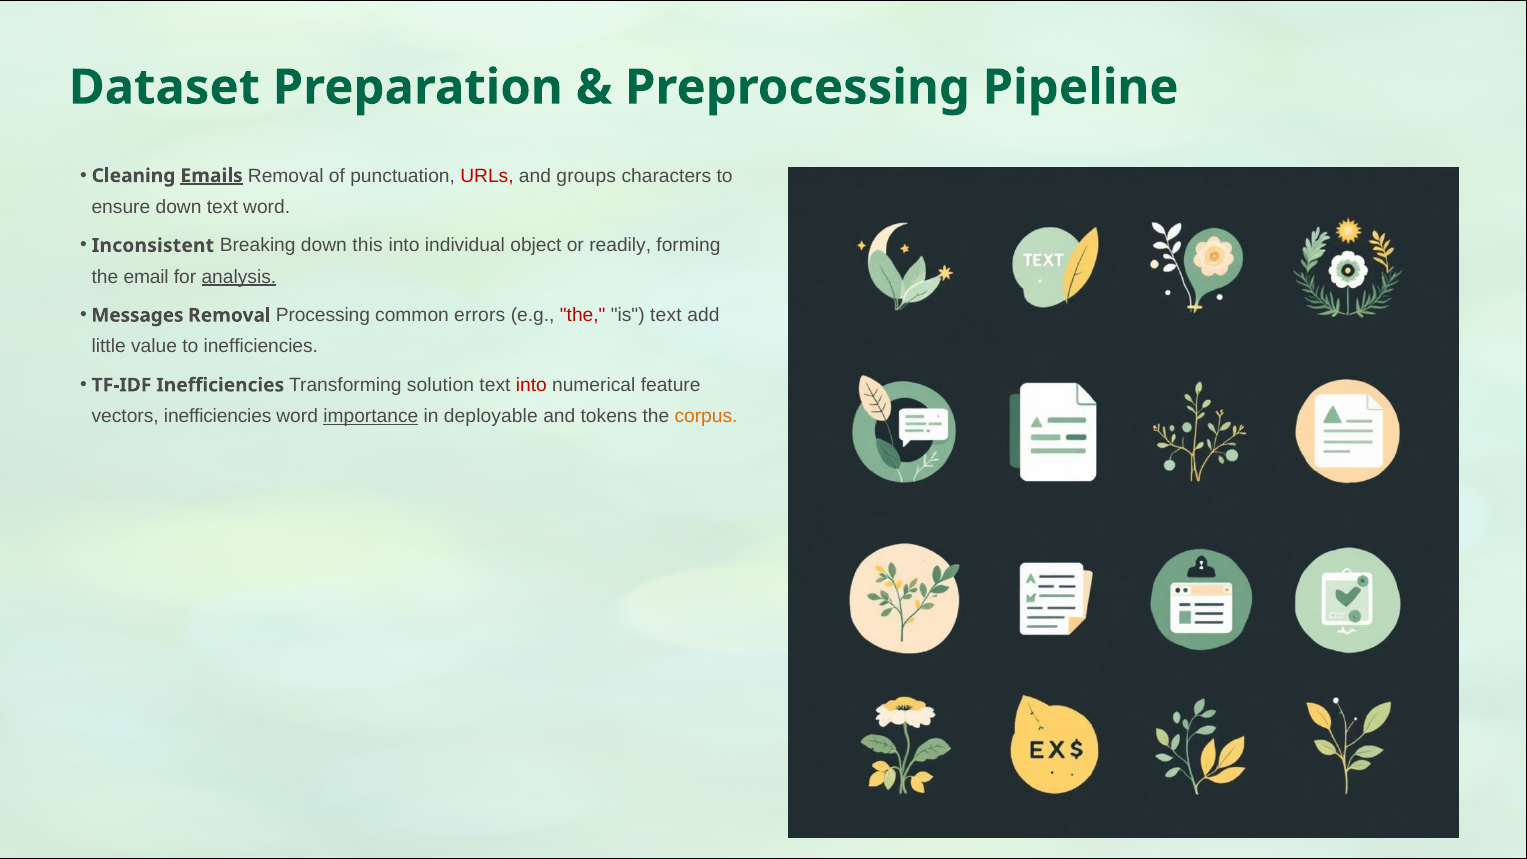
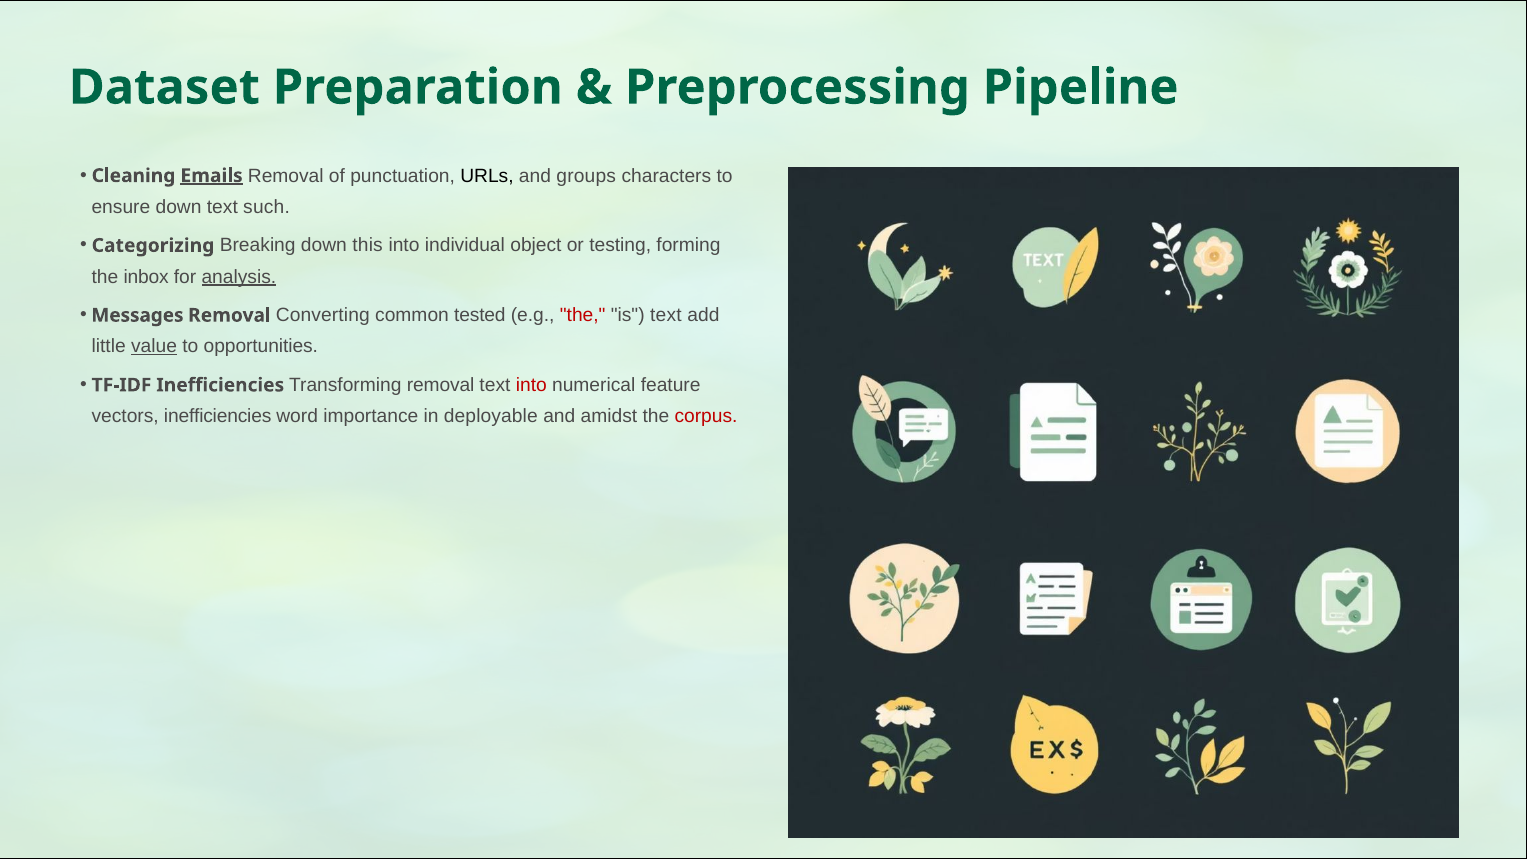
URLs colour: red -> black
text word: word -> such
Inconsistent: Inconsistent -> Categorizing
readily: readily -> testing
email: email -> inbox
Processing: Processing -> Converting
errors: errors -> tested
value underline: none -> present
to inefficiencies: inefficiencies -> opportunities
Transforming solution: solution -> removal
importance underline: present -> none
tokens: tokens -> amidst
corpus colour: orange -> red
